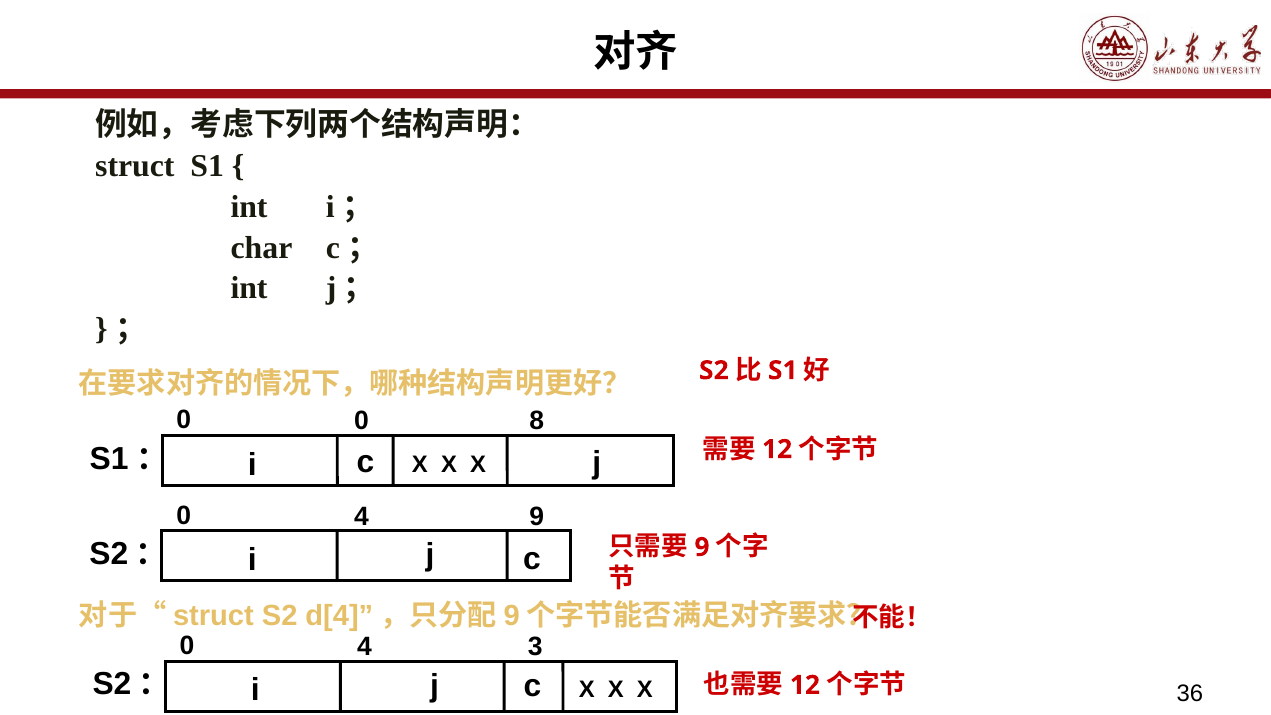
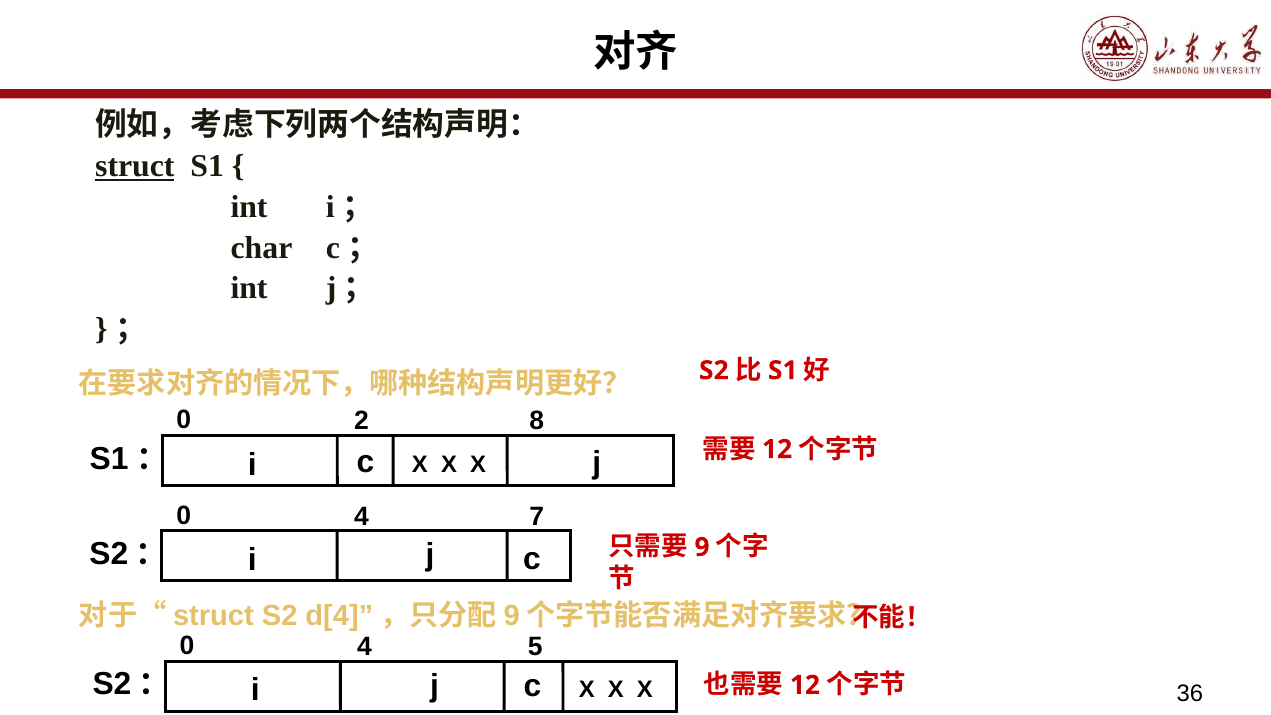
struct underline: none -> present
0 0: 0 -> 2
4 9: 9 -> 7
3: 3 -> 5
